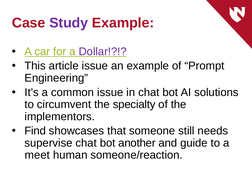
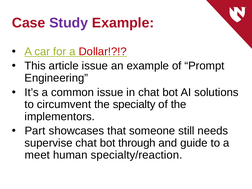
Dollar colour: purple -> red
Find: Find -> Part
another: another -> through
someone/reaction: someone/reaction -> specialty/reaction
